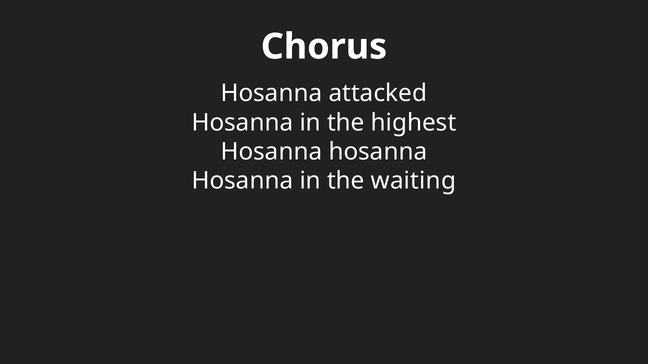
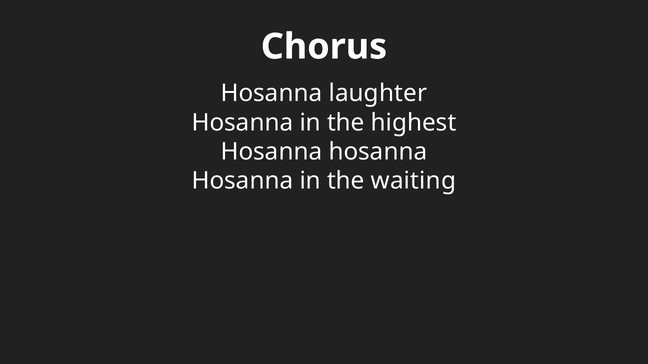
attacked: attacked -> laughter
